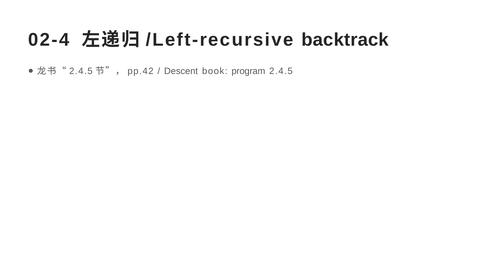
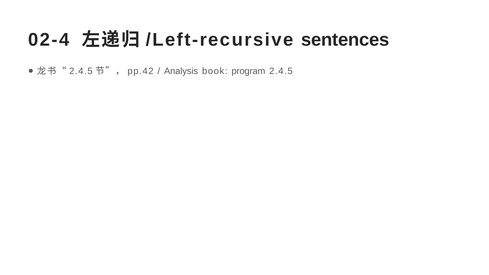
backtrack: backtrack -> sentences
Descent: Descent -> Analysis
